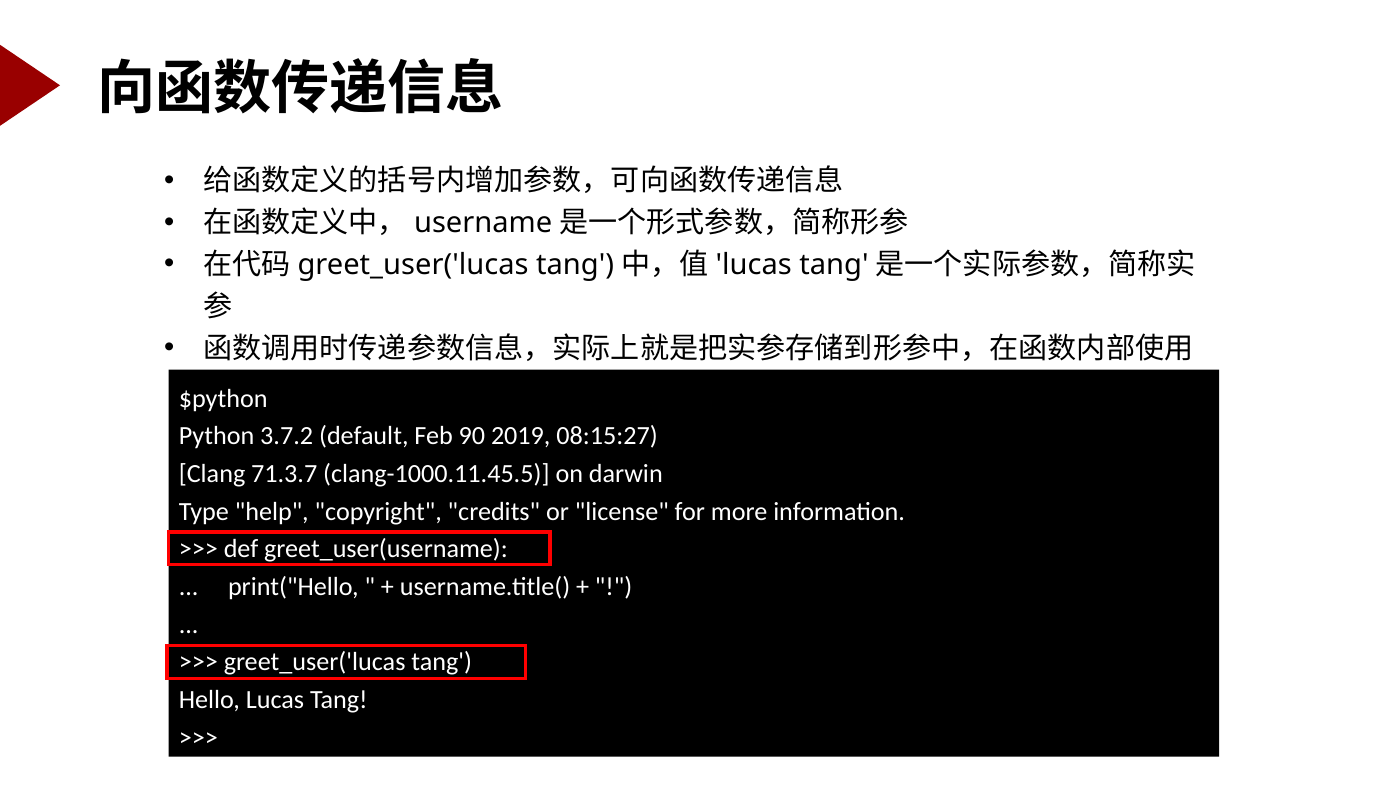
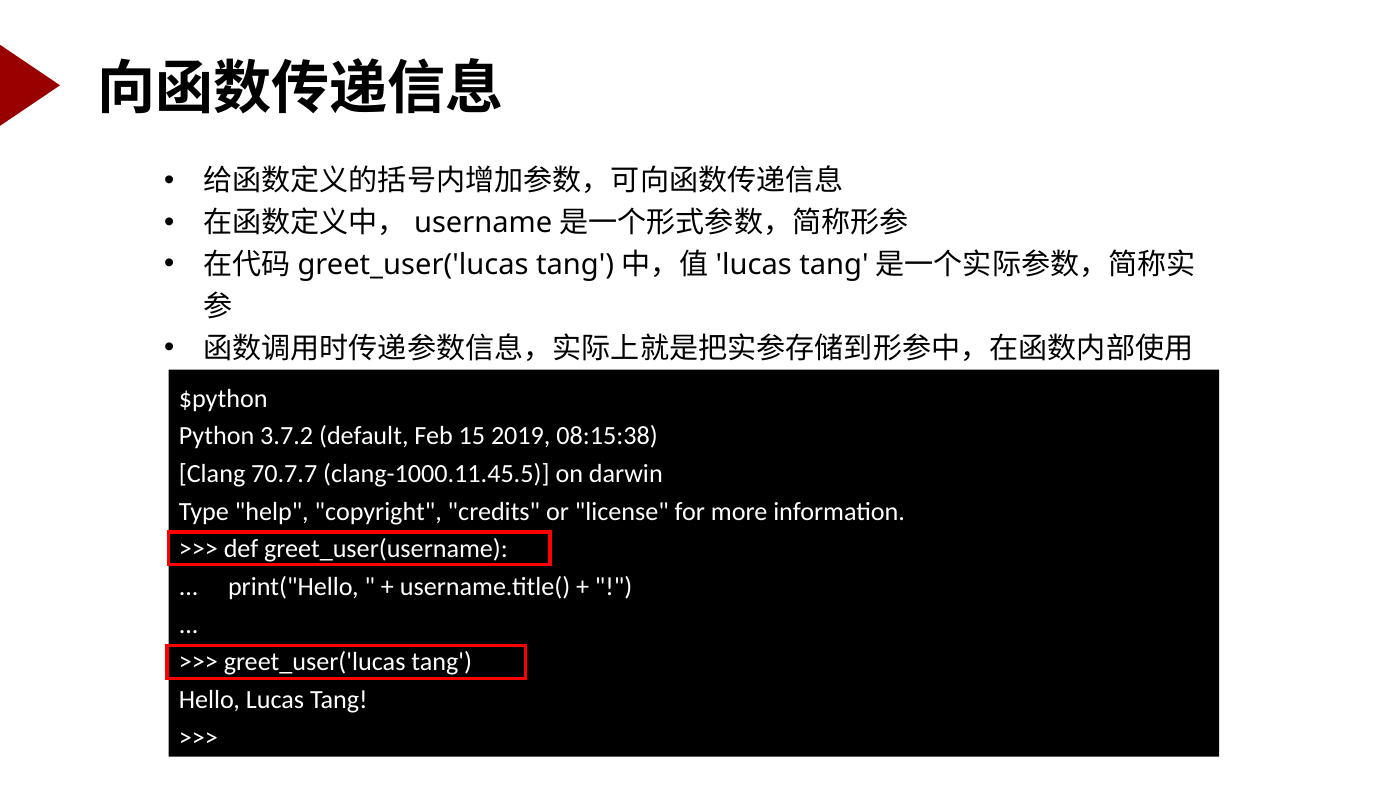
90: 90 -> 15
08:15:27: 08:15:27 -> 08:15:38
71.3.7: 71.3.7 -> 70.7.7
